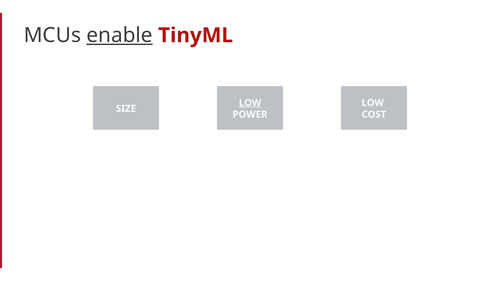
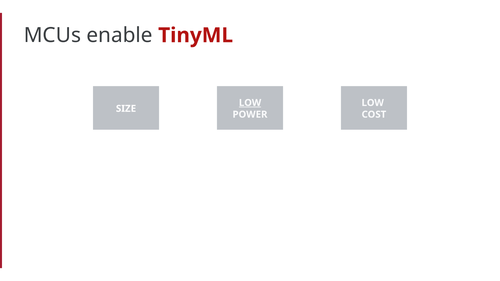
enable underline: present -> none
